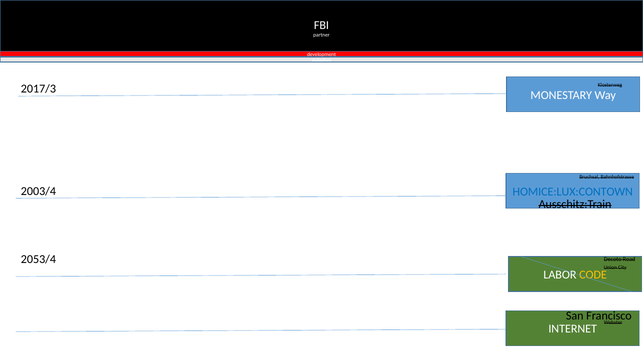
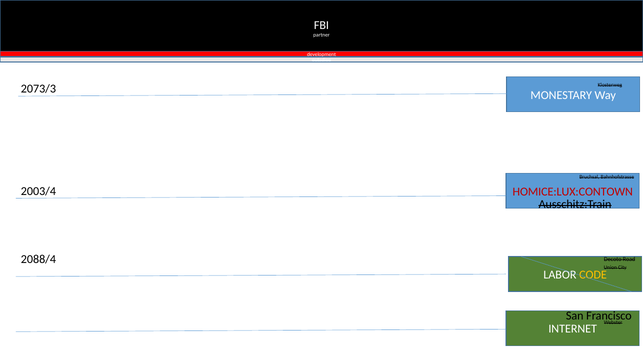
2017/3: 2017/3 -> 2073/3
HOMICE:LUX:CONTOWN colour: blue -> red
2053/4: 2053/4 -> 2088/4
